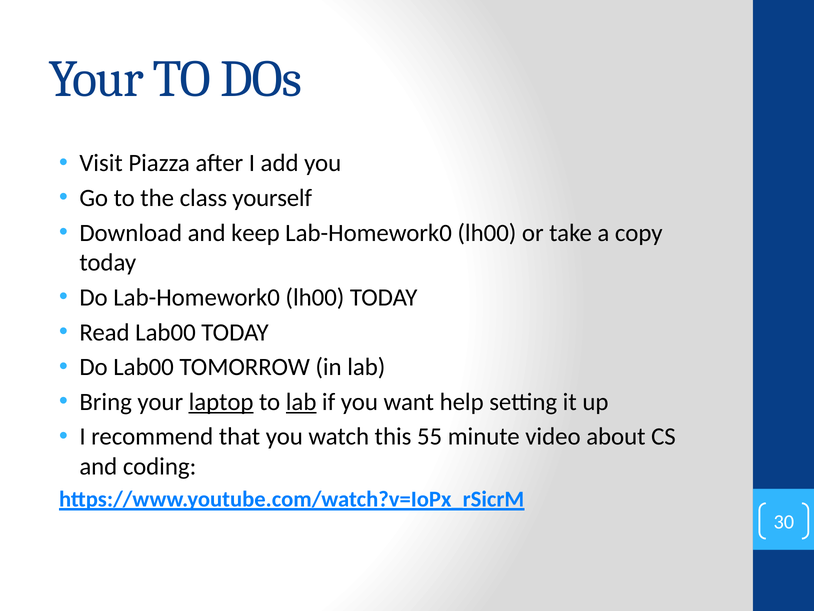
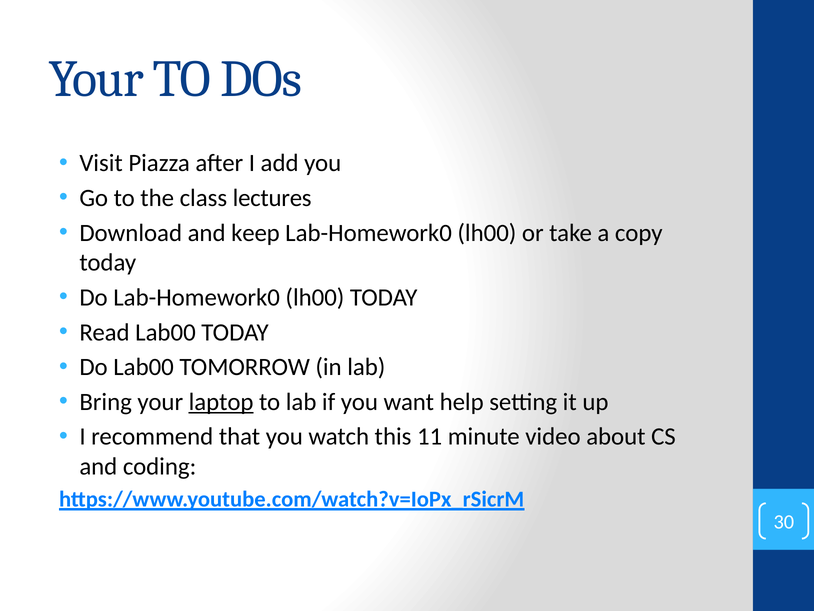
yourself: yourself -> lectures
lab at (301, 402) underline: present -> none
55: 55 -> 11
